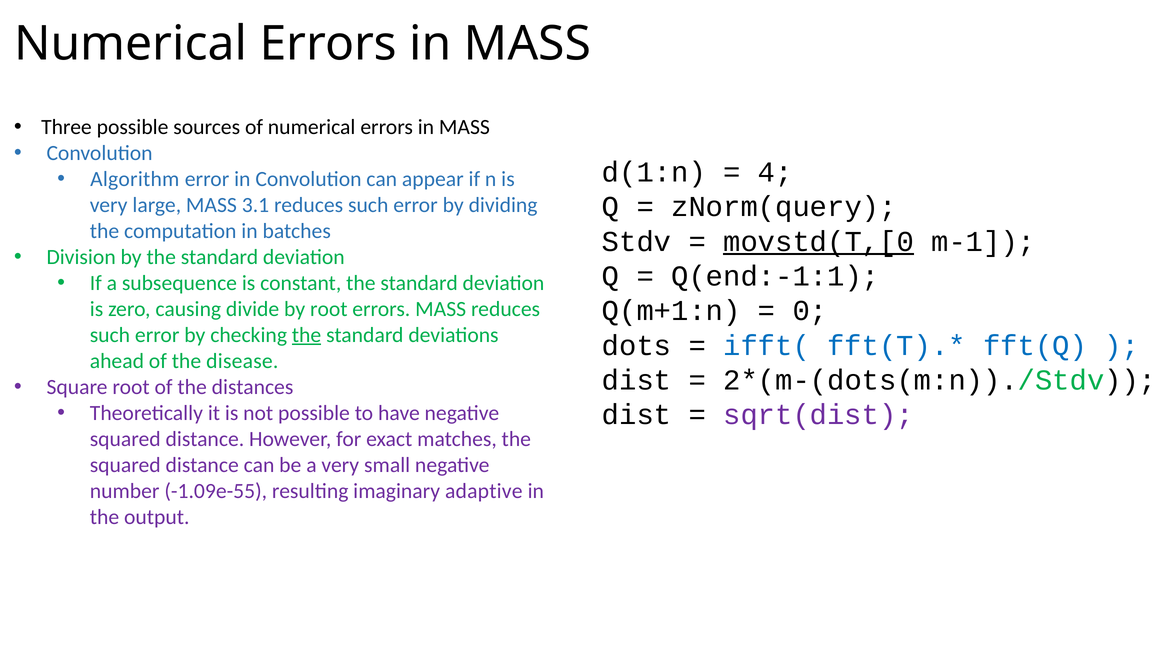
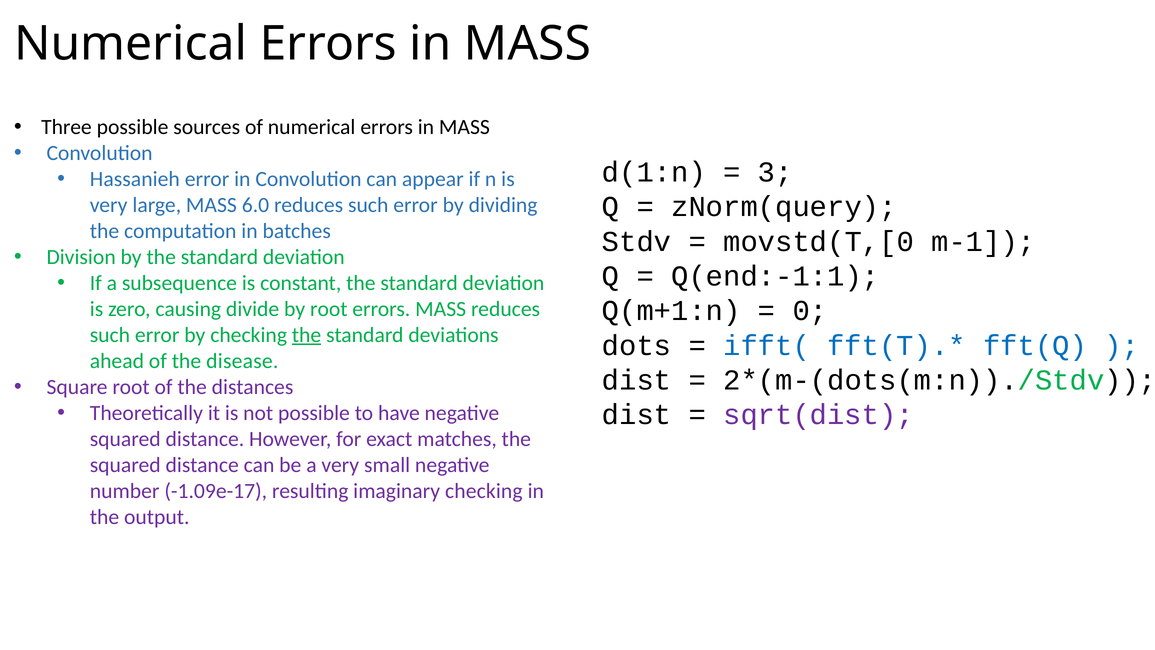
4: 4 -> 3
Algorithm: Algorithm -> Hassanieh
3.1: 3.1 -> 6.0
movstd(T,[0 underline: present -> none
-1.09e-55: -1.09e-55 -> -1.09e-17
imaginary adaptive: adaptive -> checking
